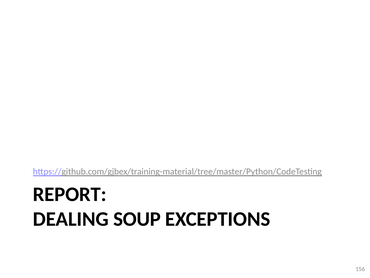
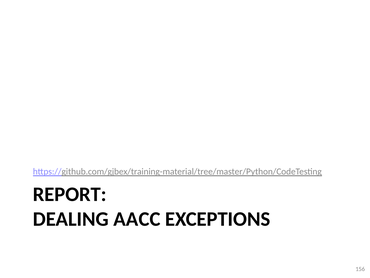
SOUP: SOUP -> AACC
